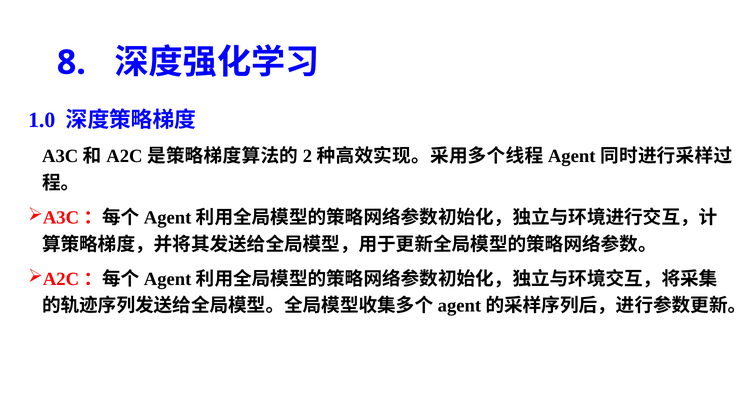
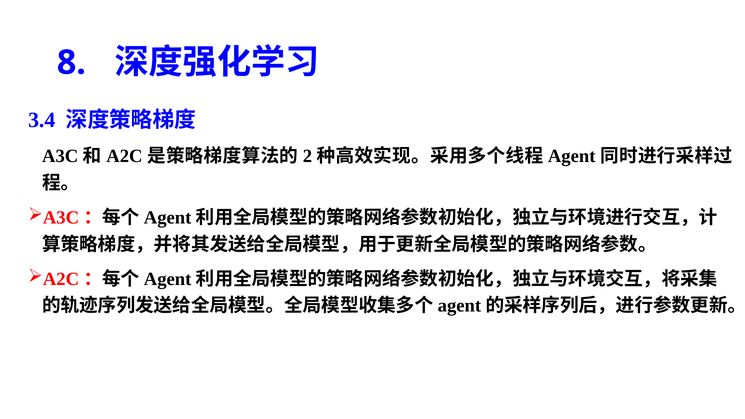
1.0: 1.0 -> 3.4
